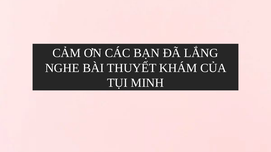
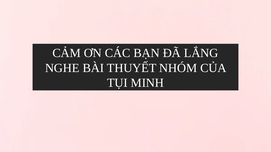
KHÁM: KHÁM -> NHÓM
